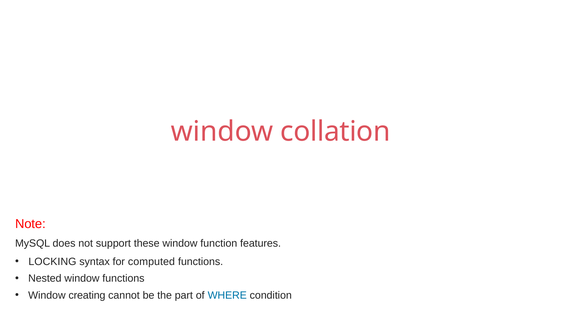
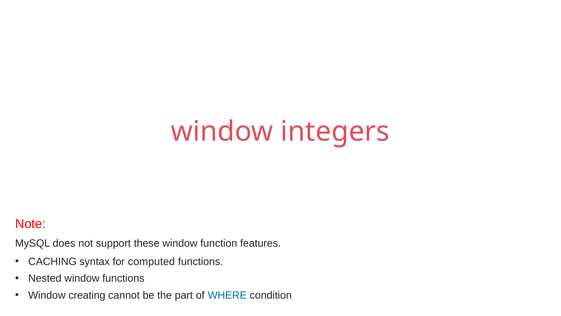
collation: collation -> integers
LOCKING: LOCKING -> CACHING
